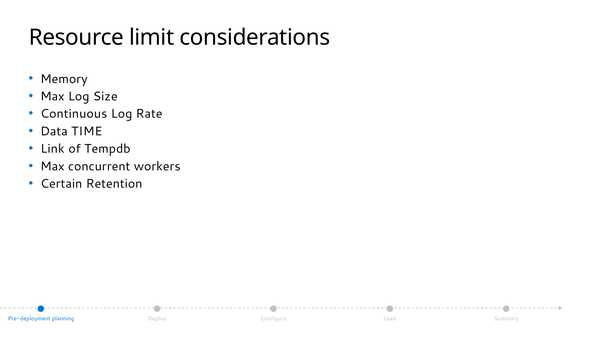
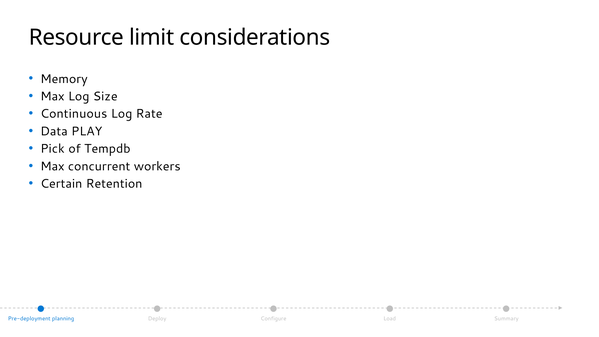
TIME: TIME -> PLAY
Link: Link -> Pick
